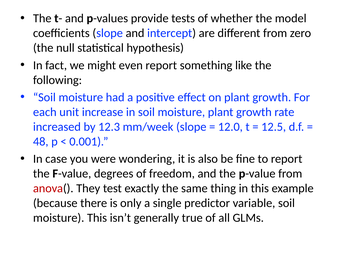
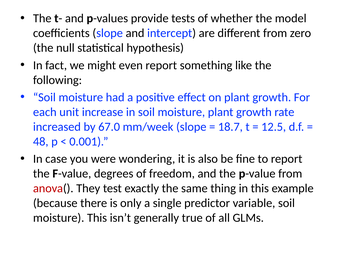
12.3: 12.3 -> 67.0
12.0: 12.0 -> 18.7
